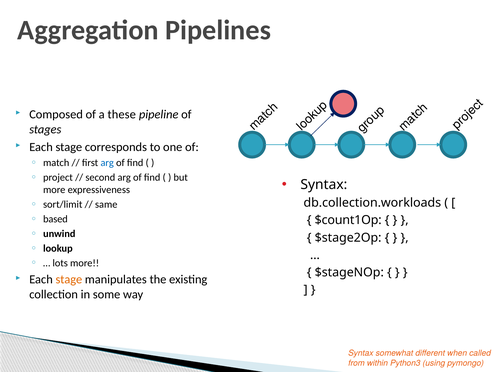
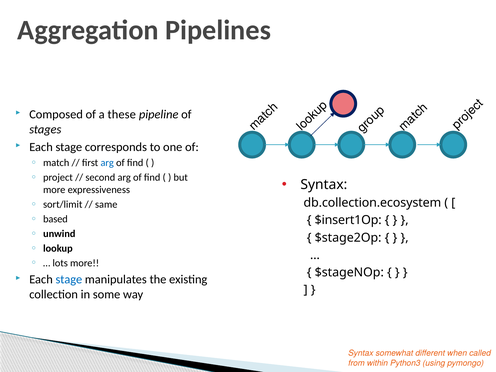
db.collection.workloads: db.collection.workloads -> db.collection.ecosystem
$count1Op: $count1Op -> $insert1Op
stage at (69, 280) colour: orange -> blue
